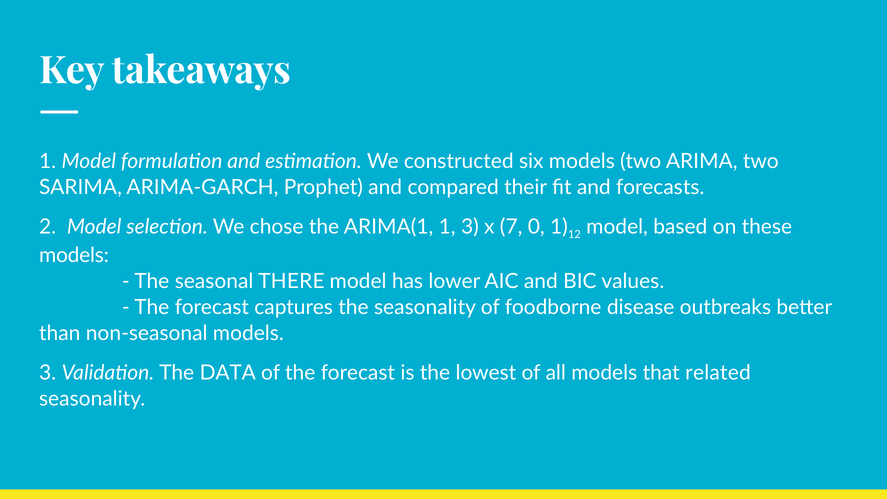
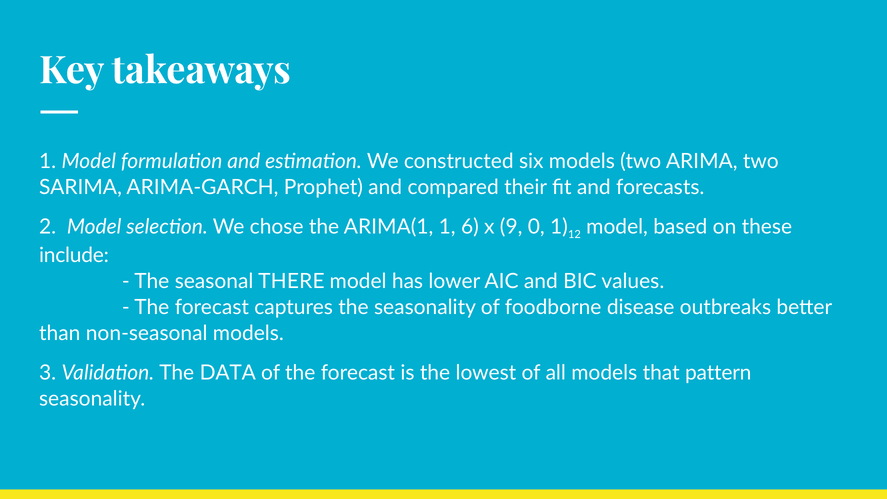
1 3: 3 -> 6
7: 7 -> 9
models at (74, 255): models -> include
related: related -> pattern
